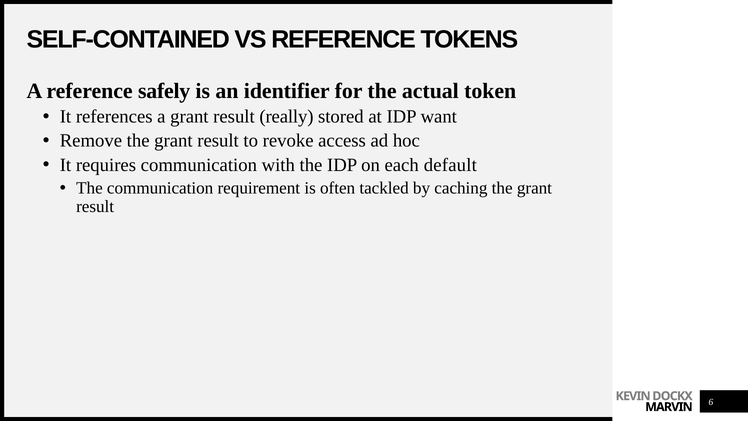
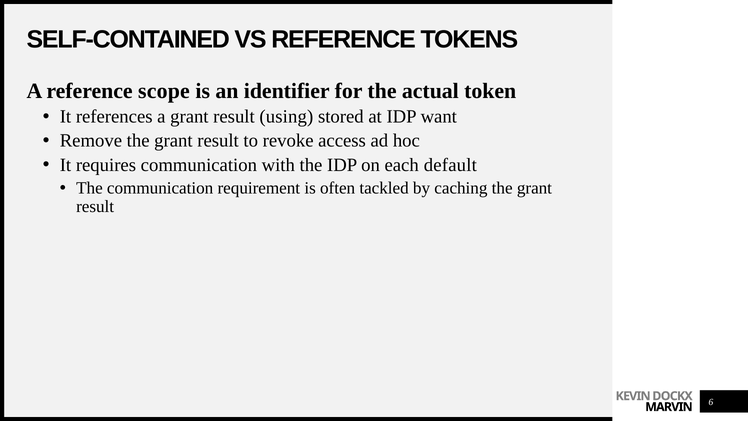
safely: safely -> scope
really: really -> using
